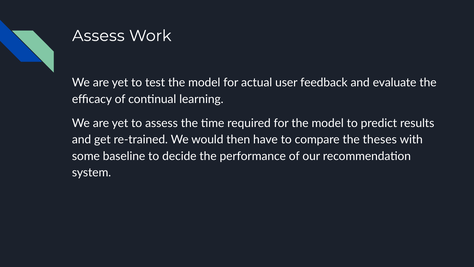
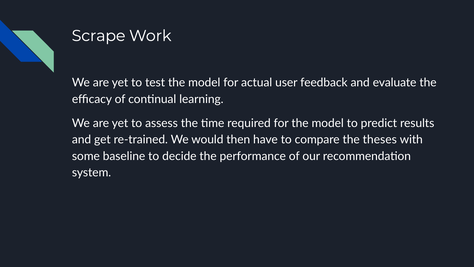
Assess at (98, 36): Assess -> Scrape
